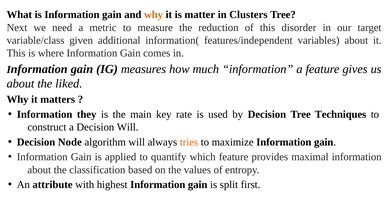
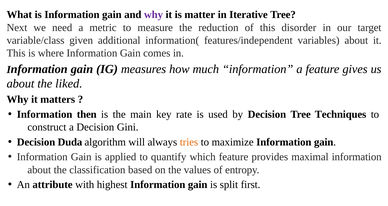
why at (154, 15) colour: orange -> purple
Clusters: Clusters -> Iterative
they: they -> then
Decision Will: Will -> Gini
Node: Node -> Duda
